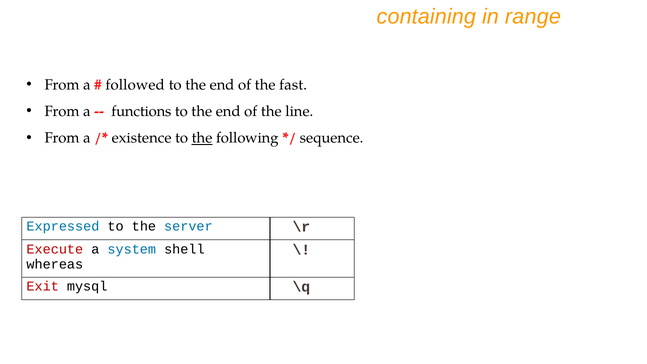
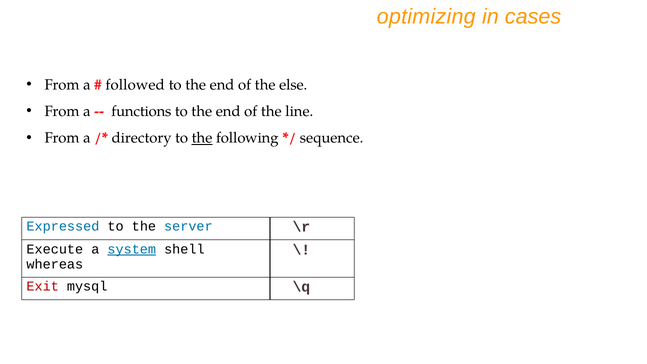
containing: containing -> optimizing
range: range -> cases
fast: fast -> else
existence: existence -> directory
Execute colour: red -> black
system underline: none -> present
